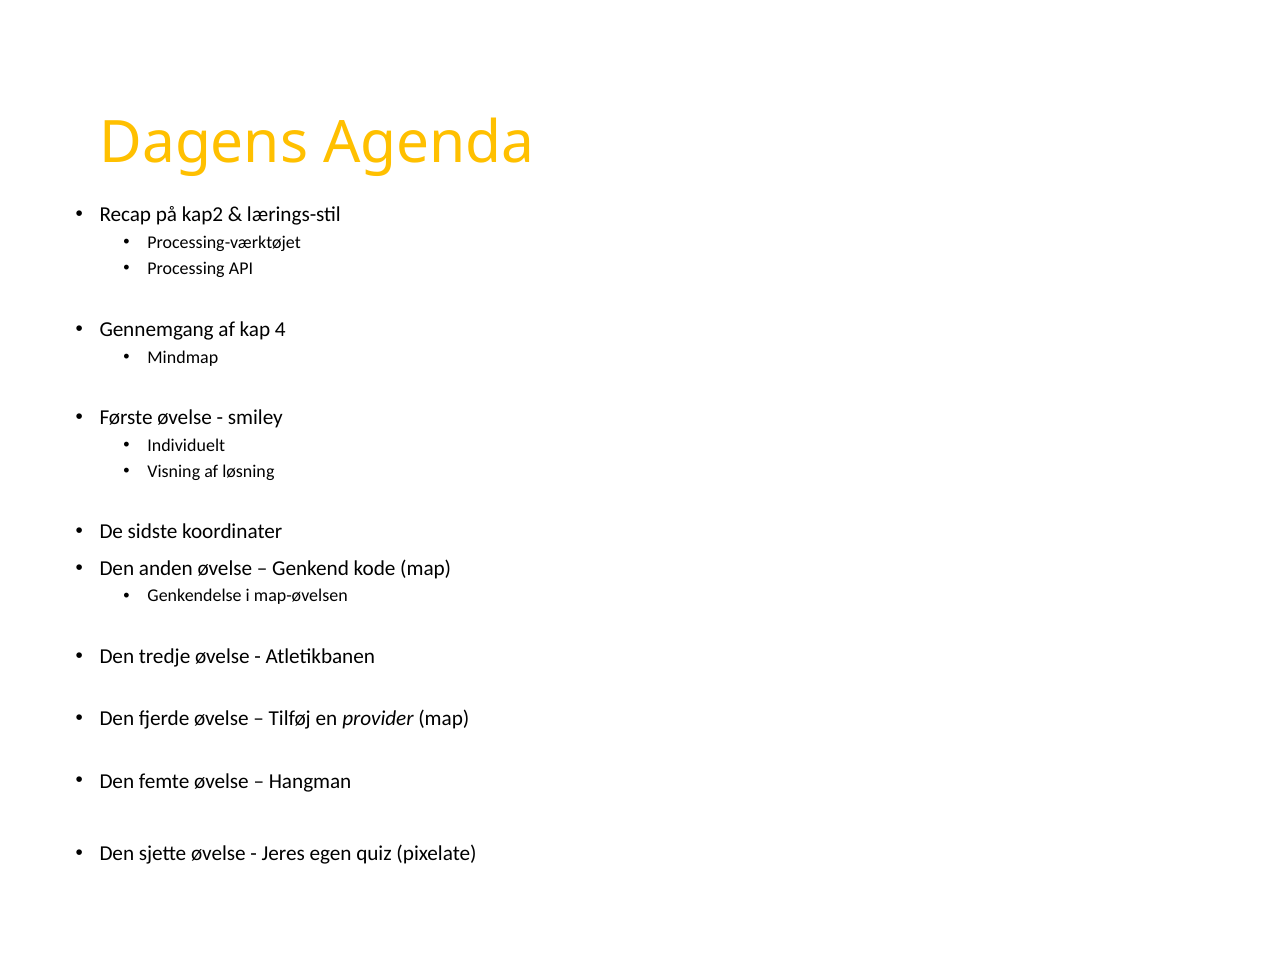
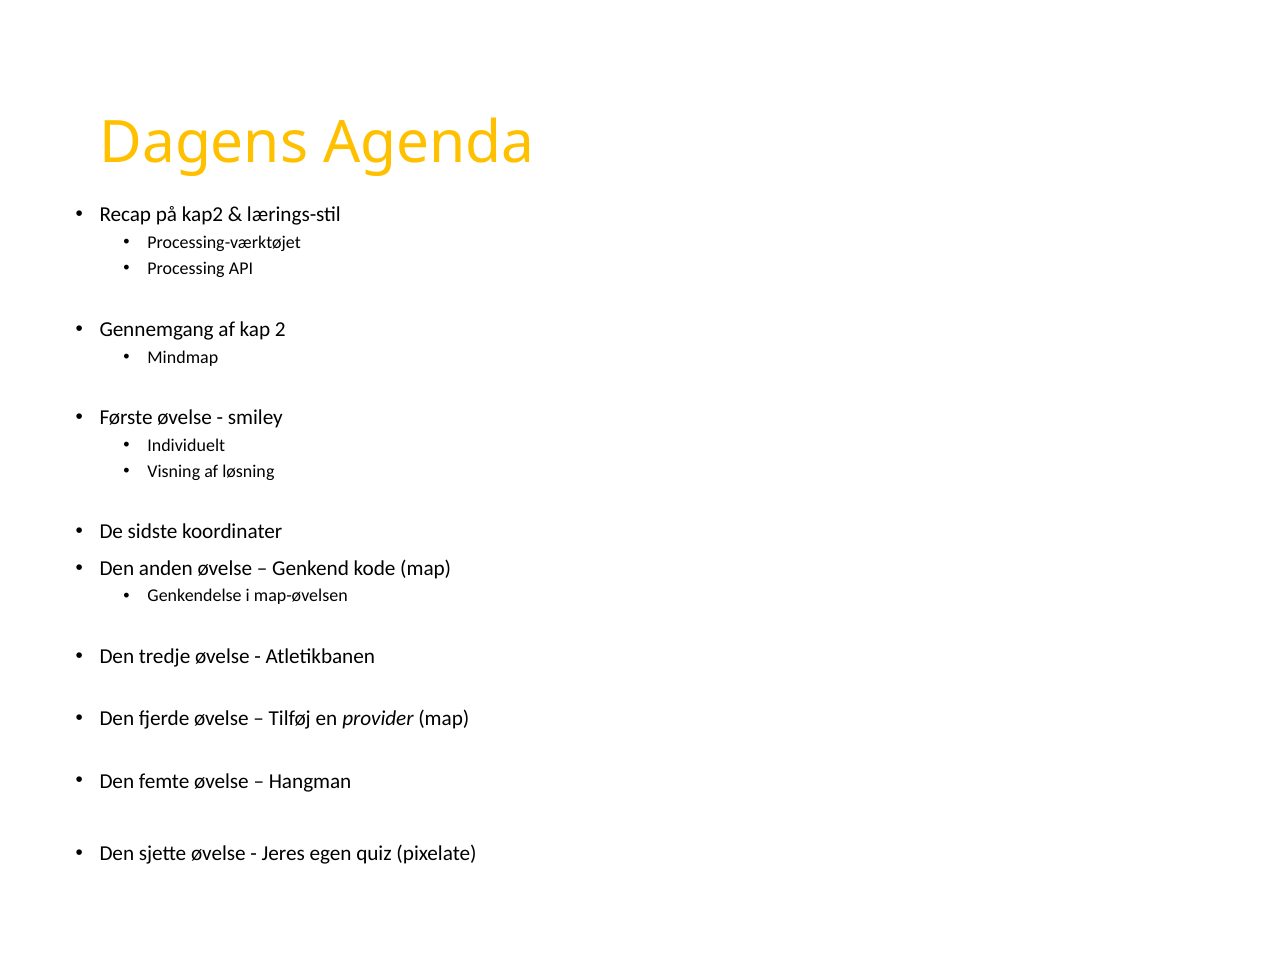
4: 4 -> 2
